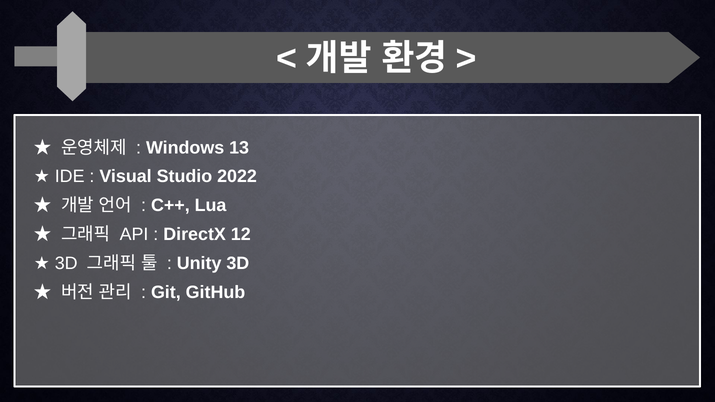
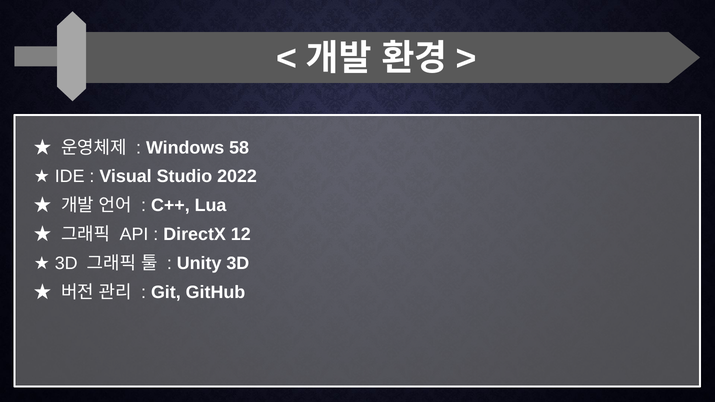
13: 13 -> 58
